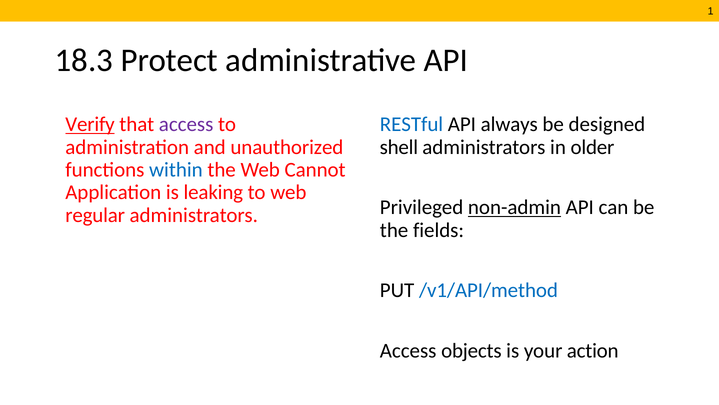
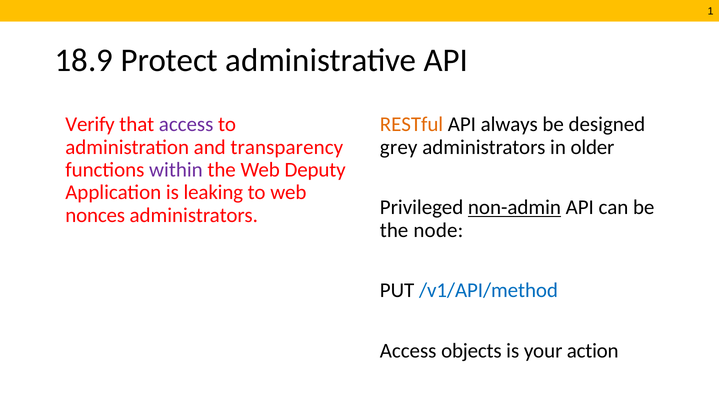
18.3: 18.3 -> 18.9
Verify underline: present -> none
RESTful colour: blue -> orange
unauthorized: unauthorized -> transparency
shell: shell -> grey
within colour: blue -> purple
Cannot: Cannot -> Deputy
regular: regular -> nonces
fields: fields -> node
